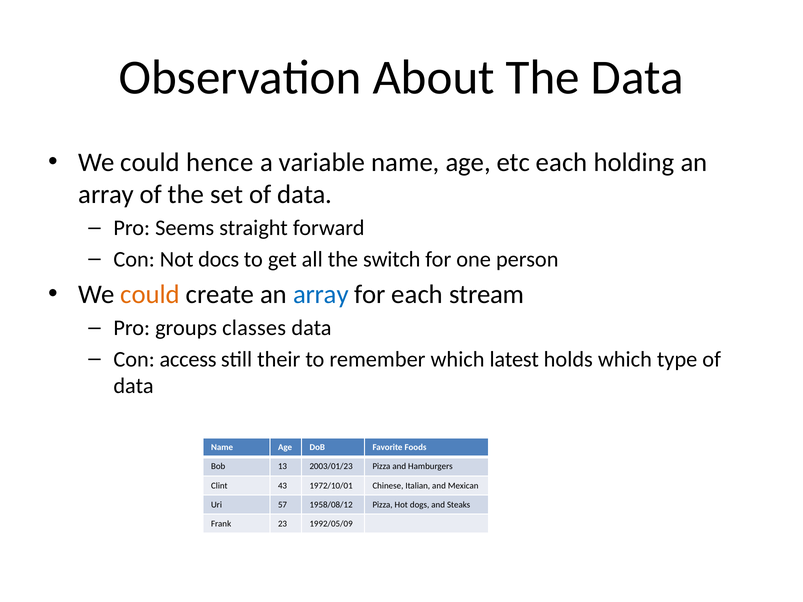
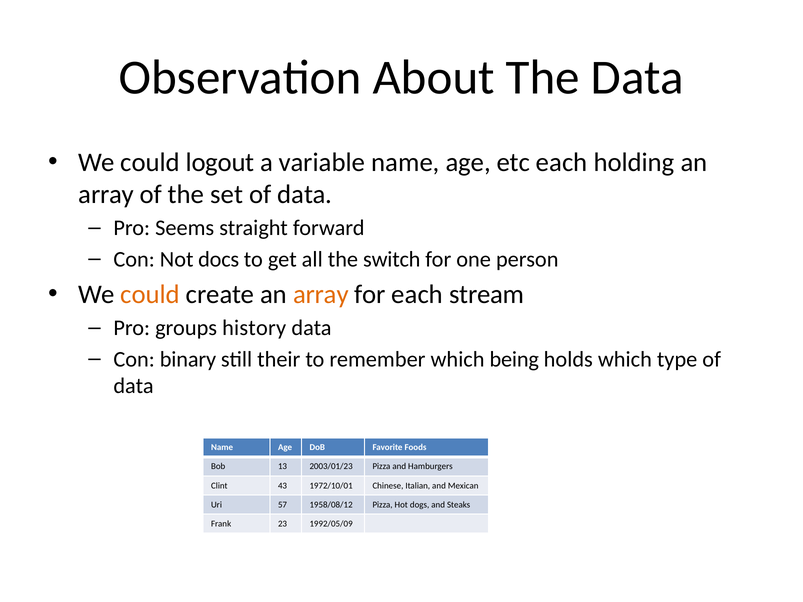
hence: hence -> logout
array at (321, 295) colour: blue -> orange
classes: classes -> history
access: access -> binary
latest: latest -> being
